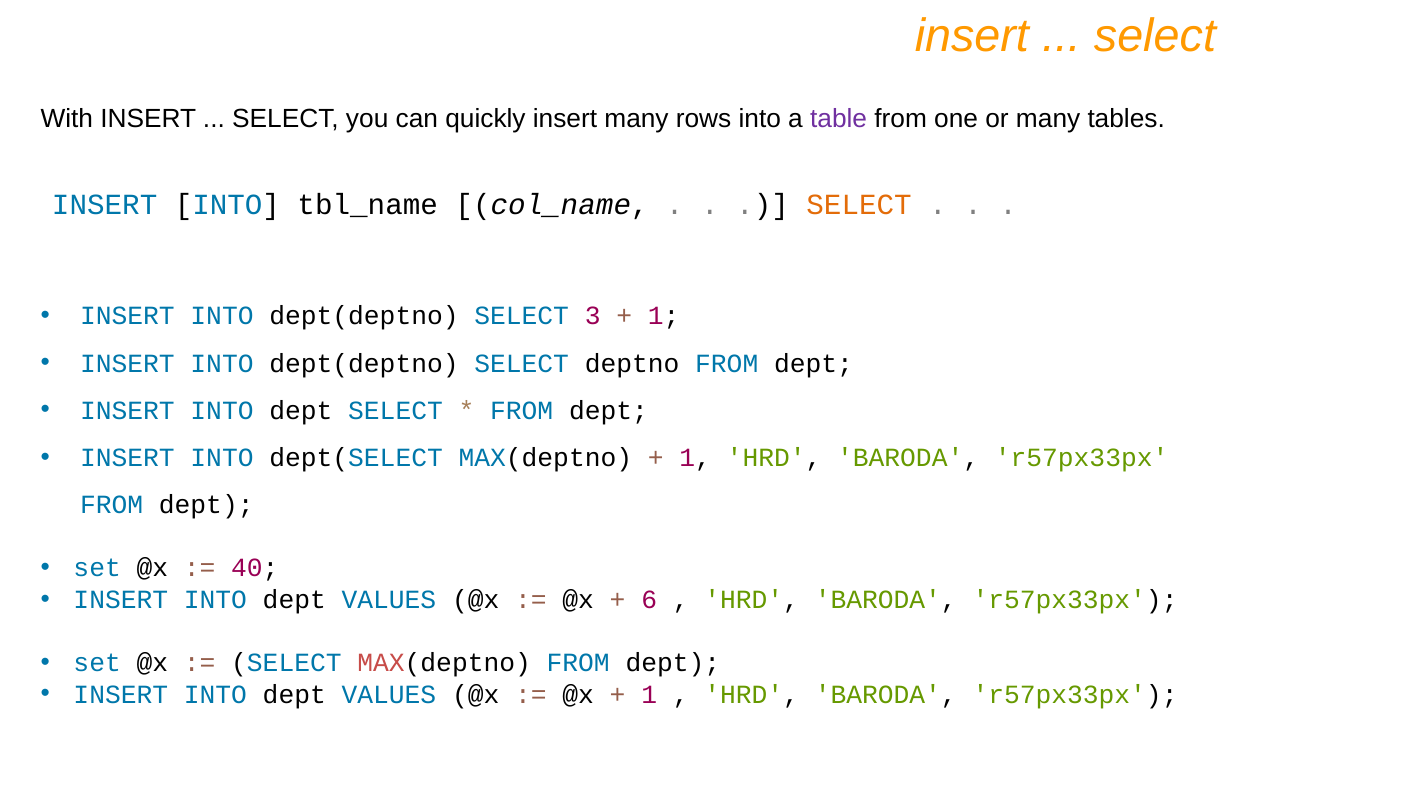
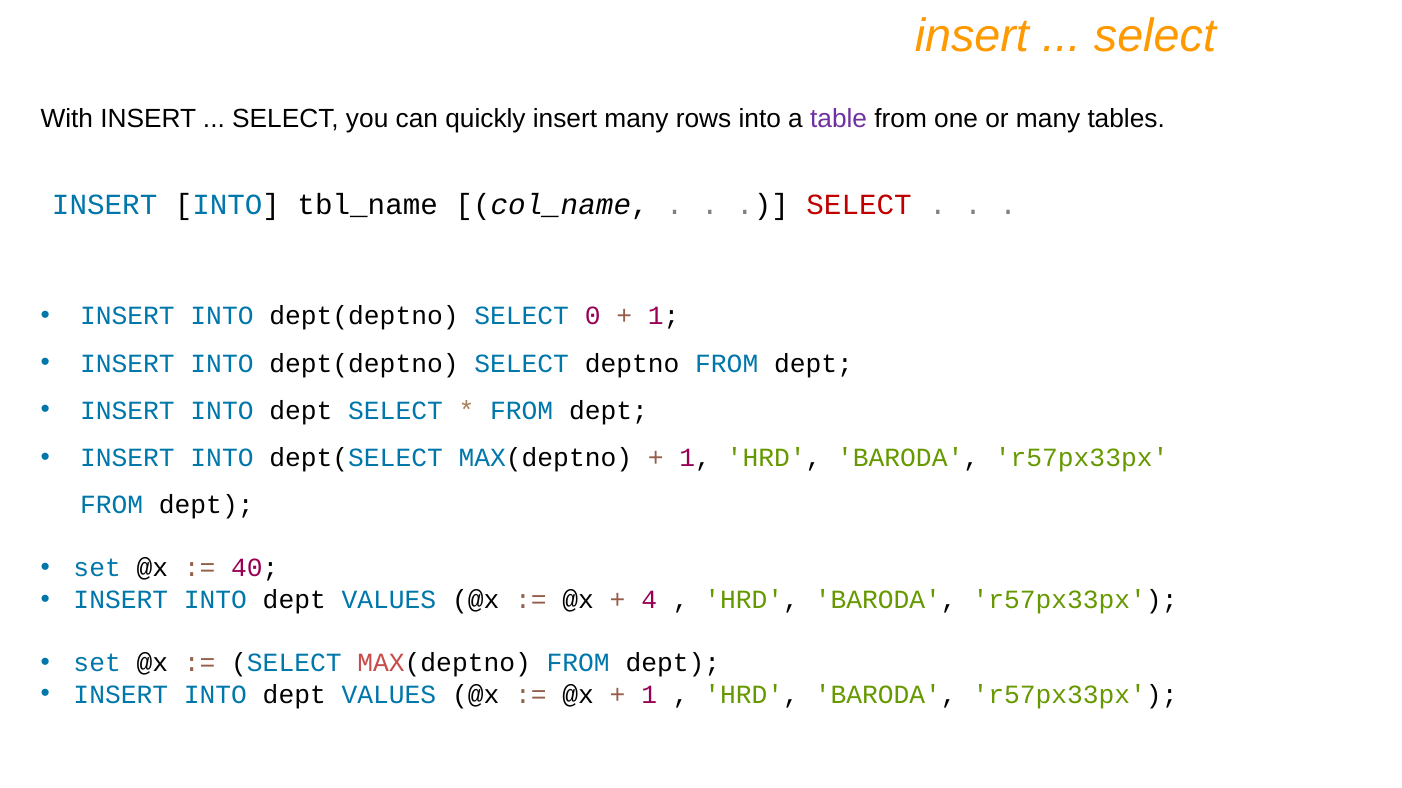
SELECT at (859, 205) colour: orange -> red
3: 3 -> 0
6: 6 -> 4
